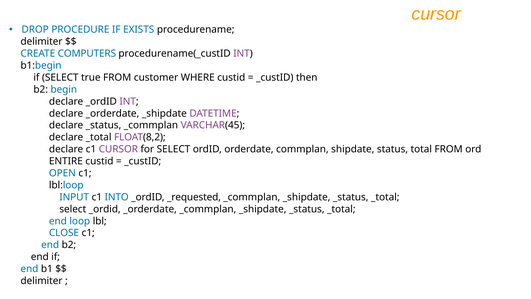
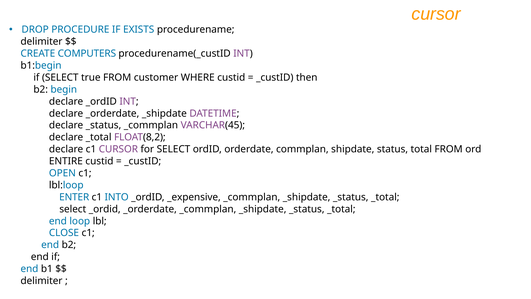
INPUT: INPUT -> ENTER
_requested: _requested -> _expensive
